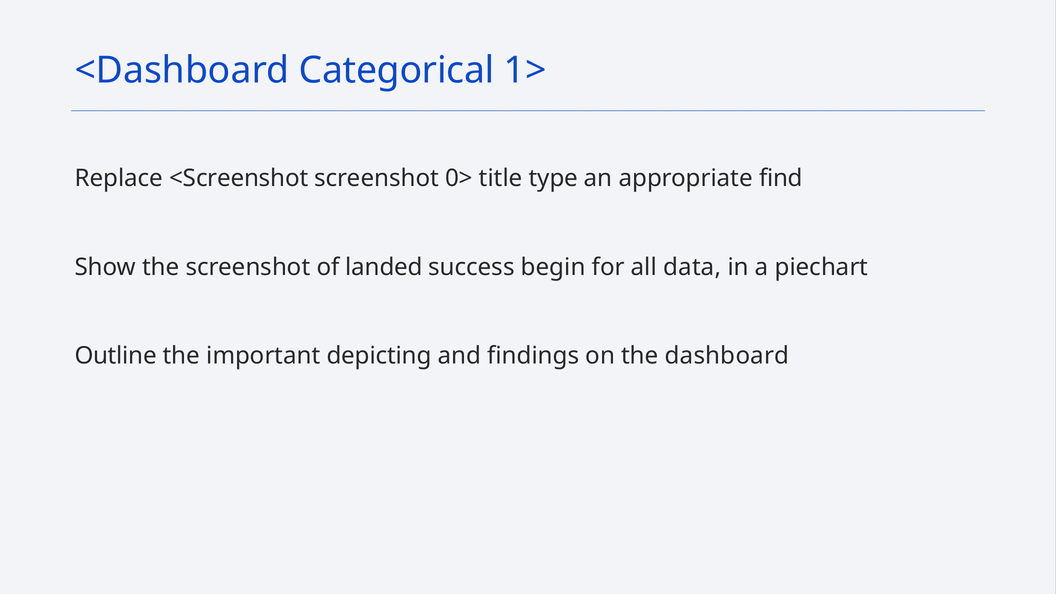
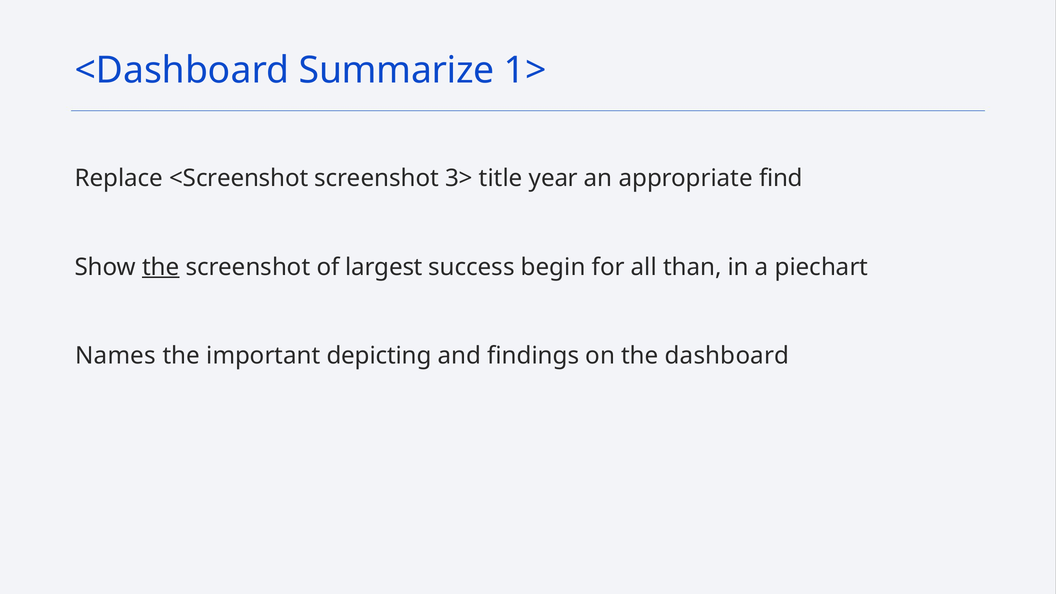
Categorical: Categorical -> Summarize
0>: 0> -> 3>
type: type -> year
the at (161, 267) underline: none -> present
landed: landed -> largest
data: data -> than
Outline: Outline -> Names
